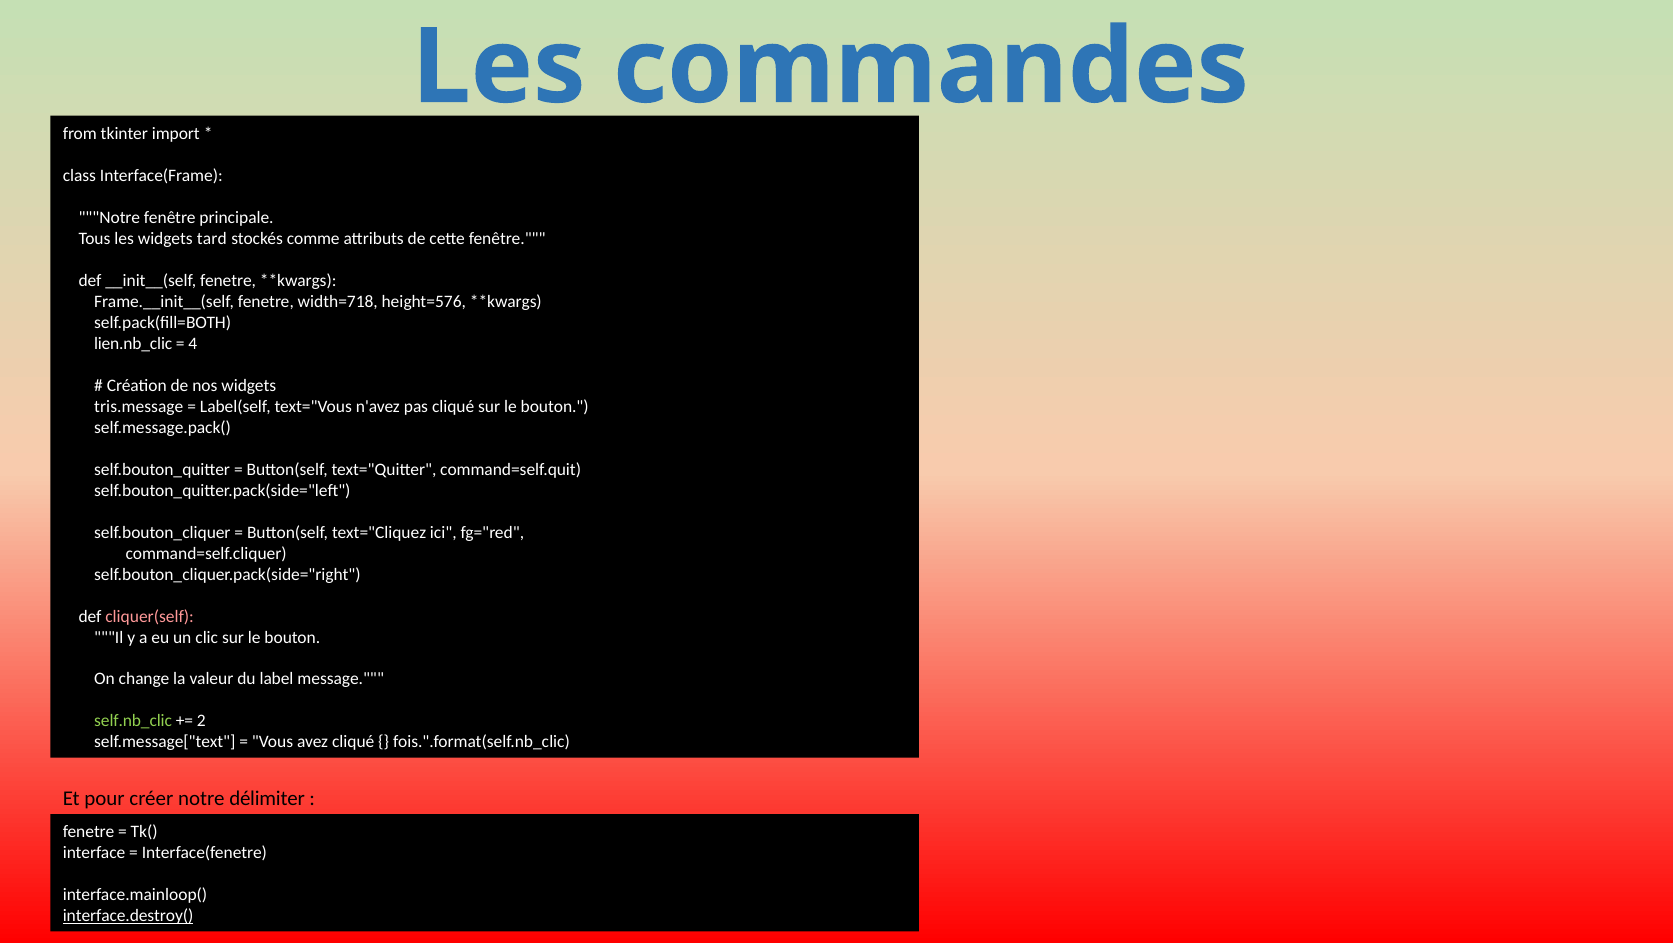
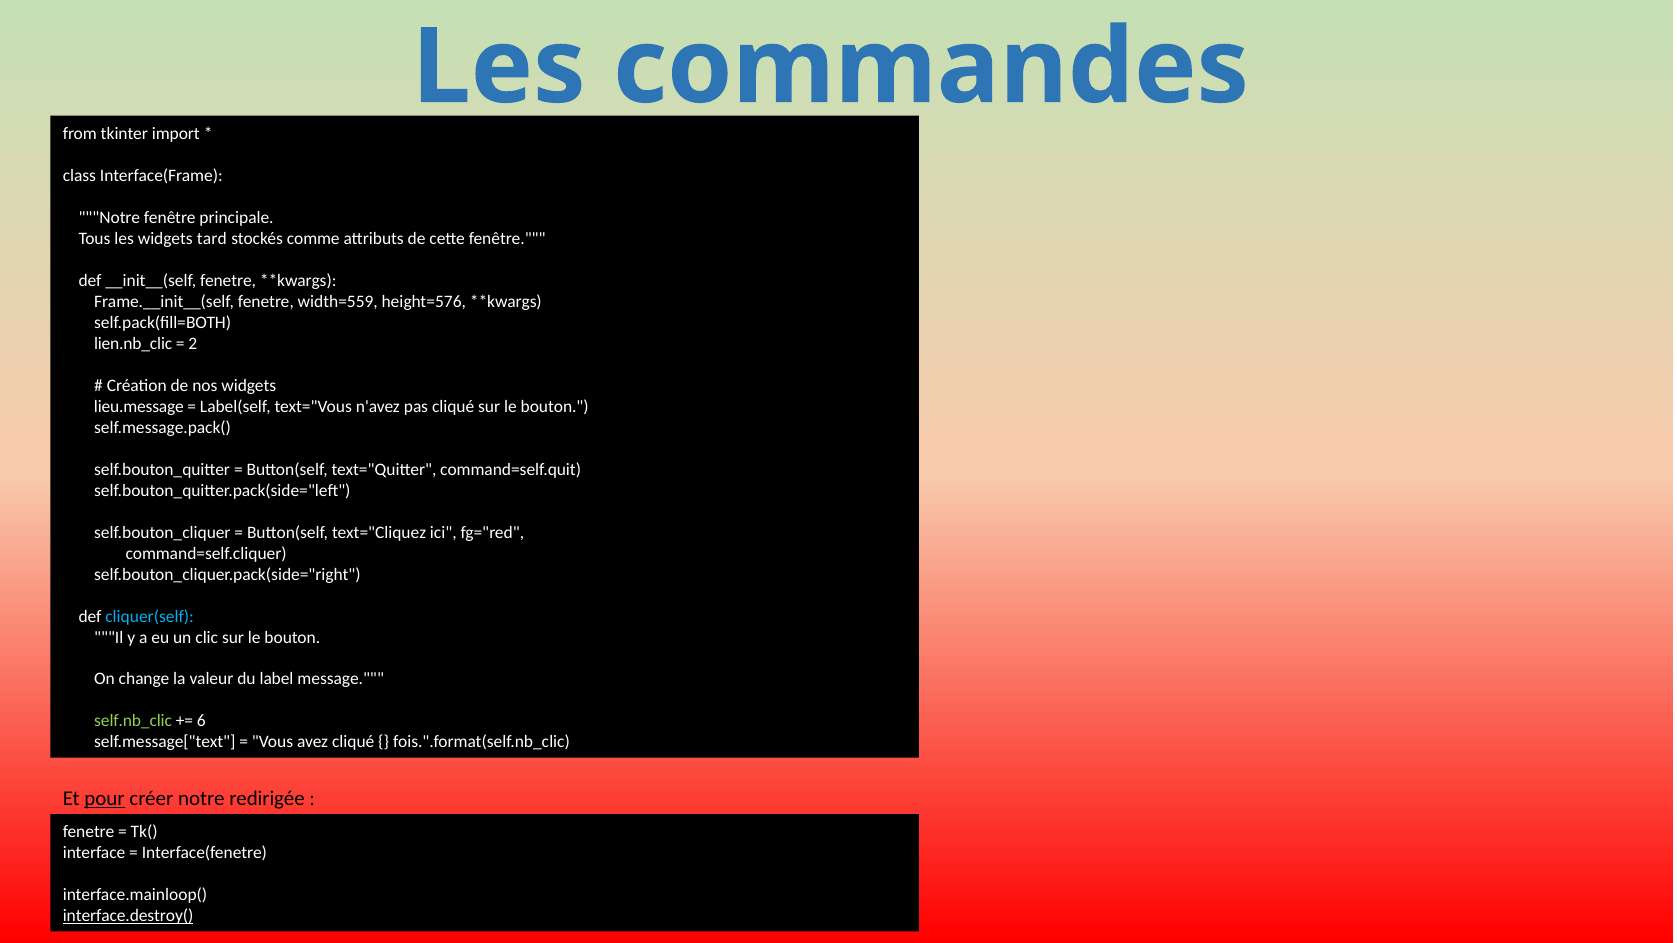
width=718: width=718 -> width=559
4: 4 -> 2
tris.message: tris.message -> lieu.message
cliquer(self colour: pink -> light blue
2: 2 -> 6
pour underline: none -> present
délimiter: délimiter -> redirigée
